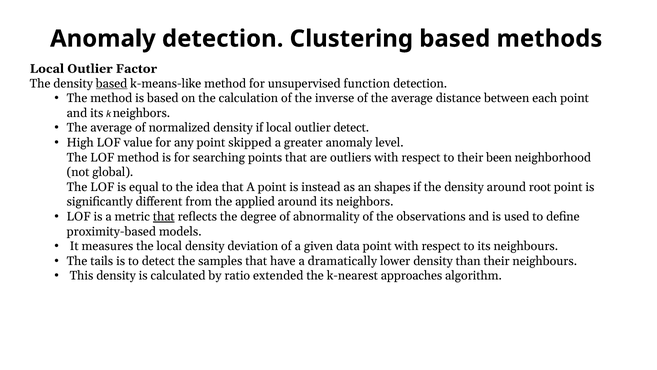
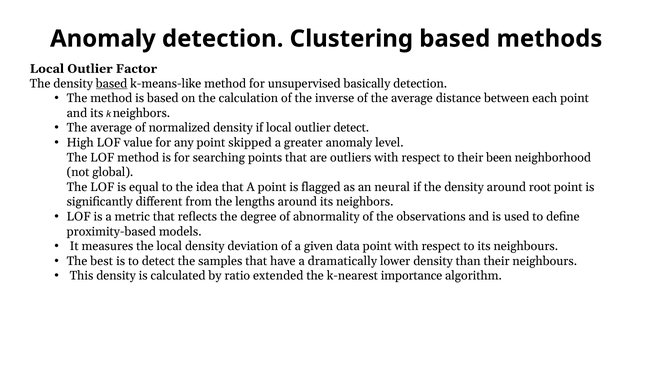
function: function -> basically
instead: instead -> flagged
shapes: shapes -> neural
applied: applied -> lengths
that at (164, 216) underline: present -> none
tails: tails -> best
approaches: approaches -> importance
